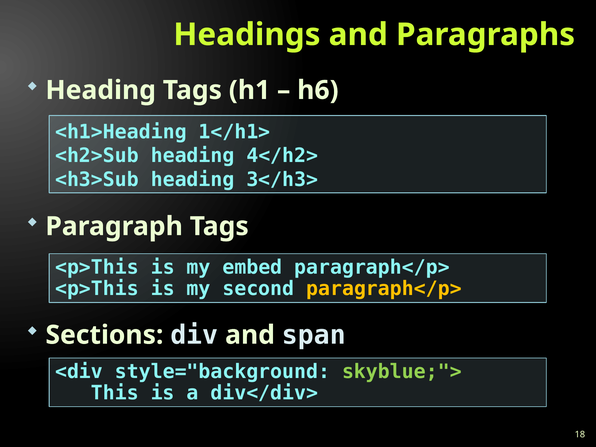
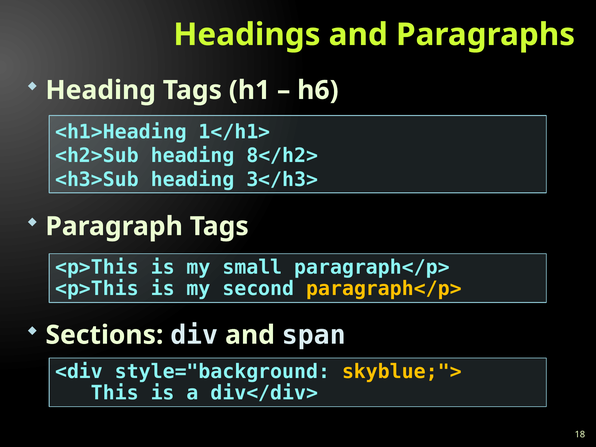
4</h2>: 4</h2> -> 8</h2>
embed: embed -> small
skyblue;"> colour: light green -> yellow
